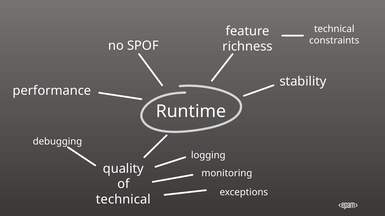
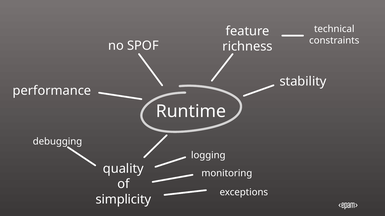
technical at (123, 200): technical -> simplicity
